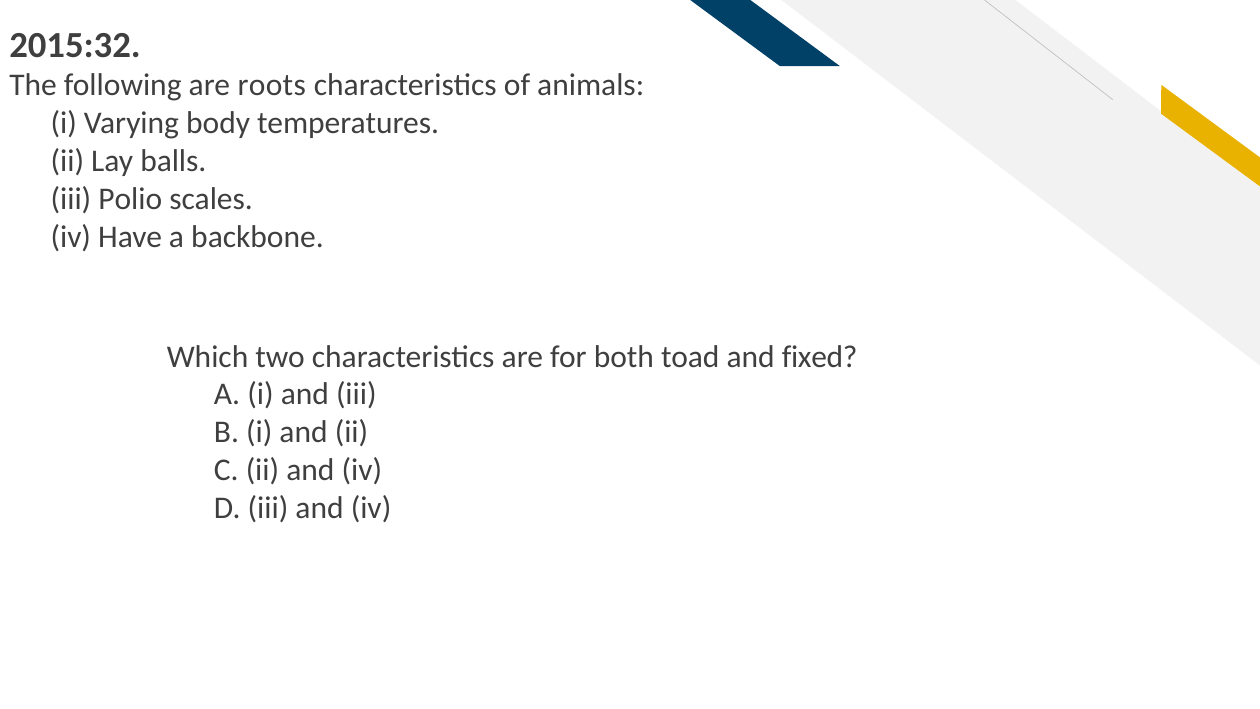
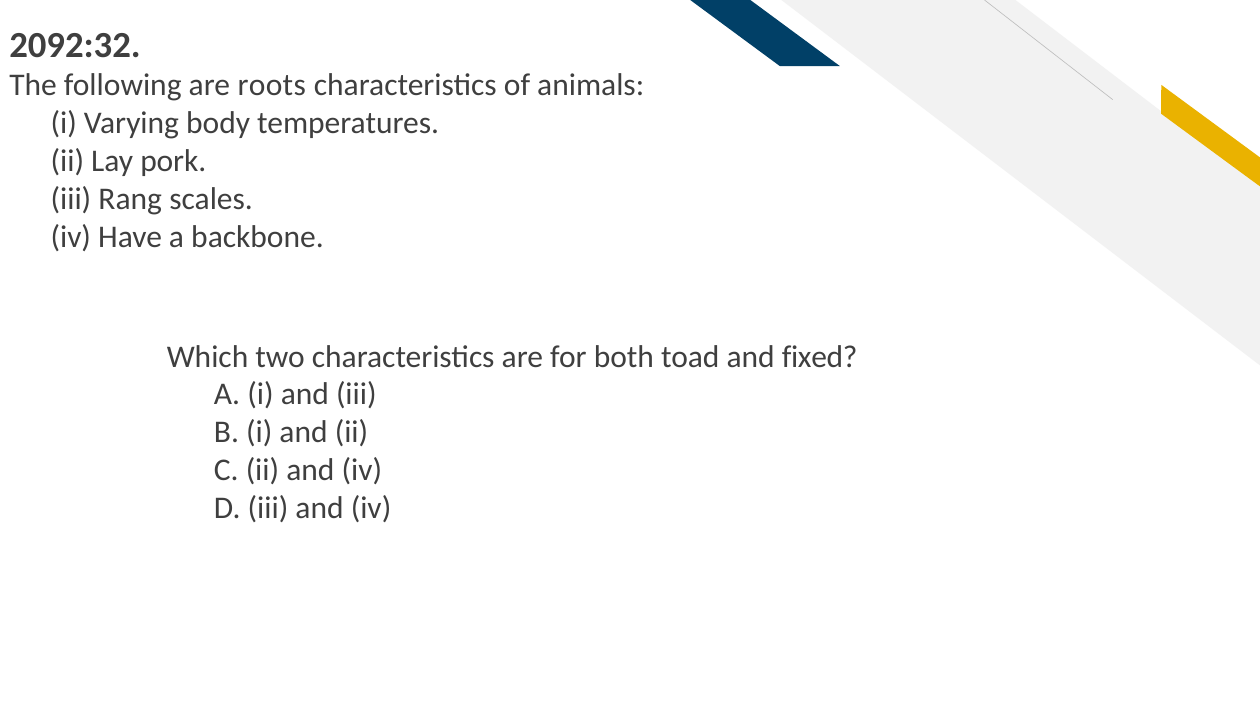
2015:32: 2015:32 -> 2092:32
balls: balls -> pork
Polio: Polio -> Rang
